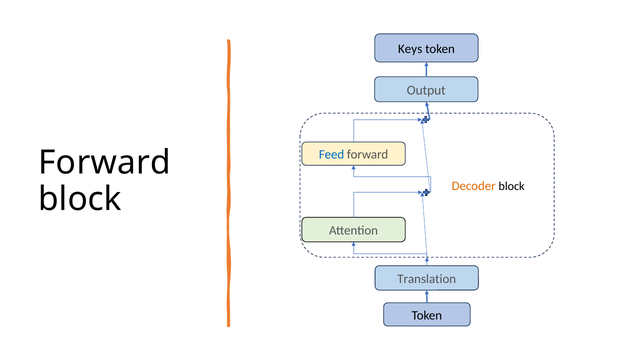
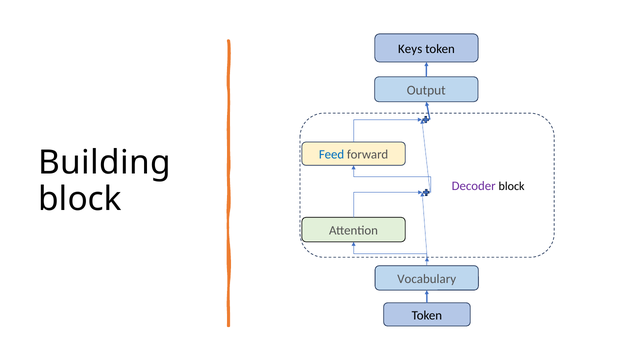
Forward at (105, 163): Forward -> Building
Decoder colour: orange -> purple
Translation: Translation -> Vocabulary
